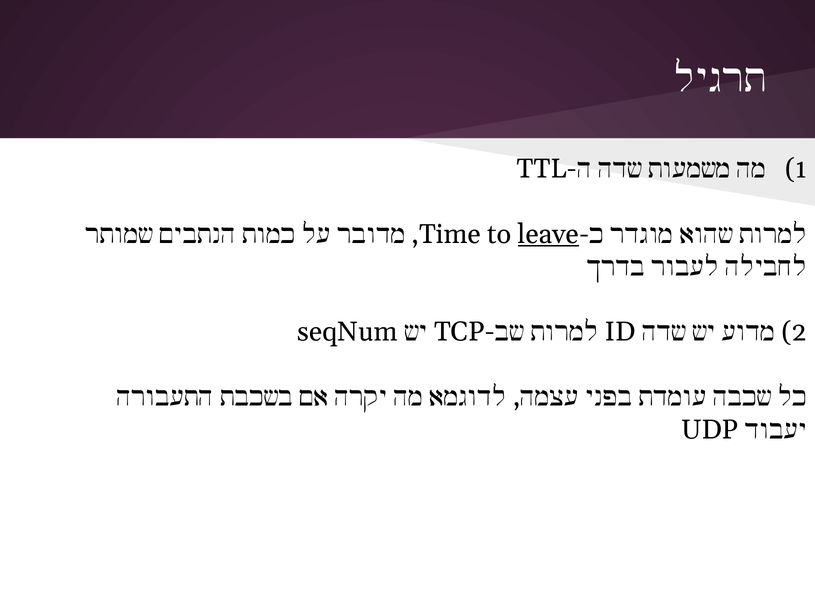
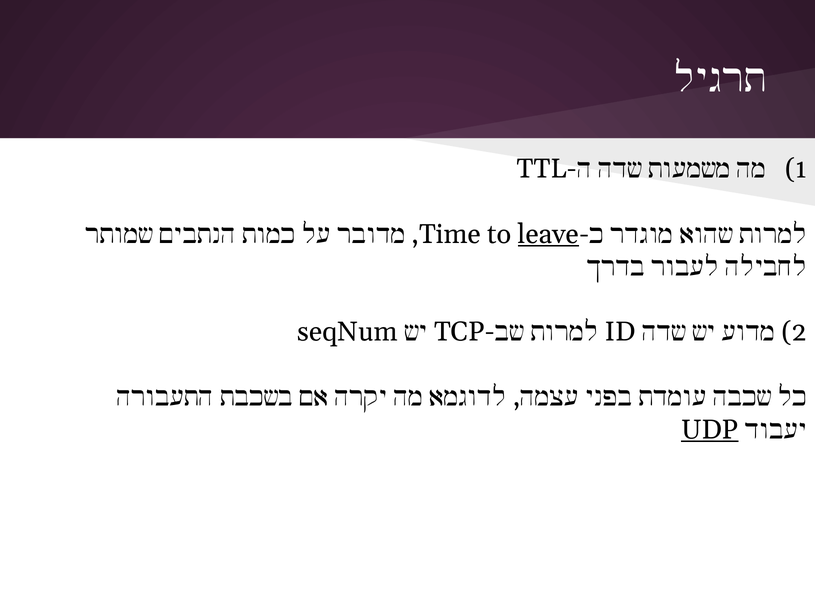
UDP underline: none -> present
